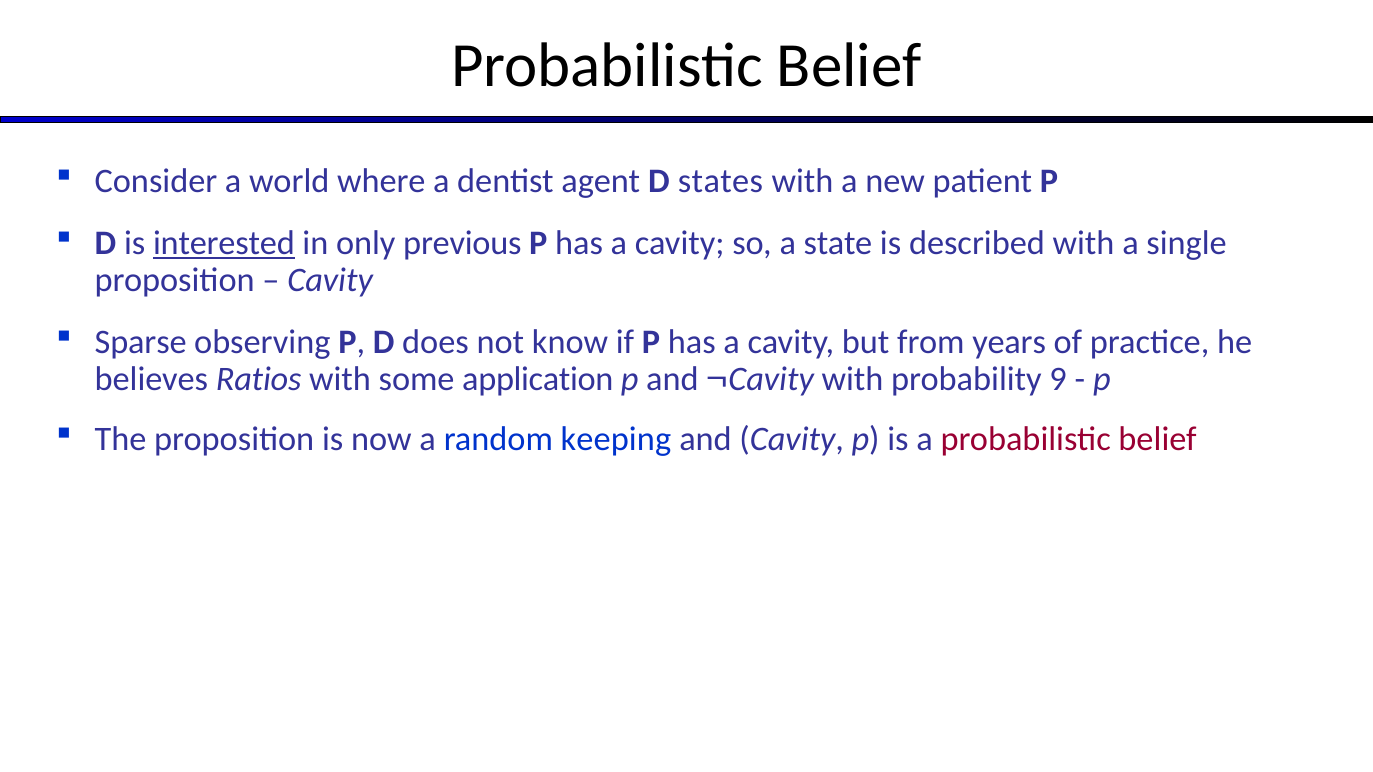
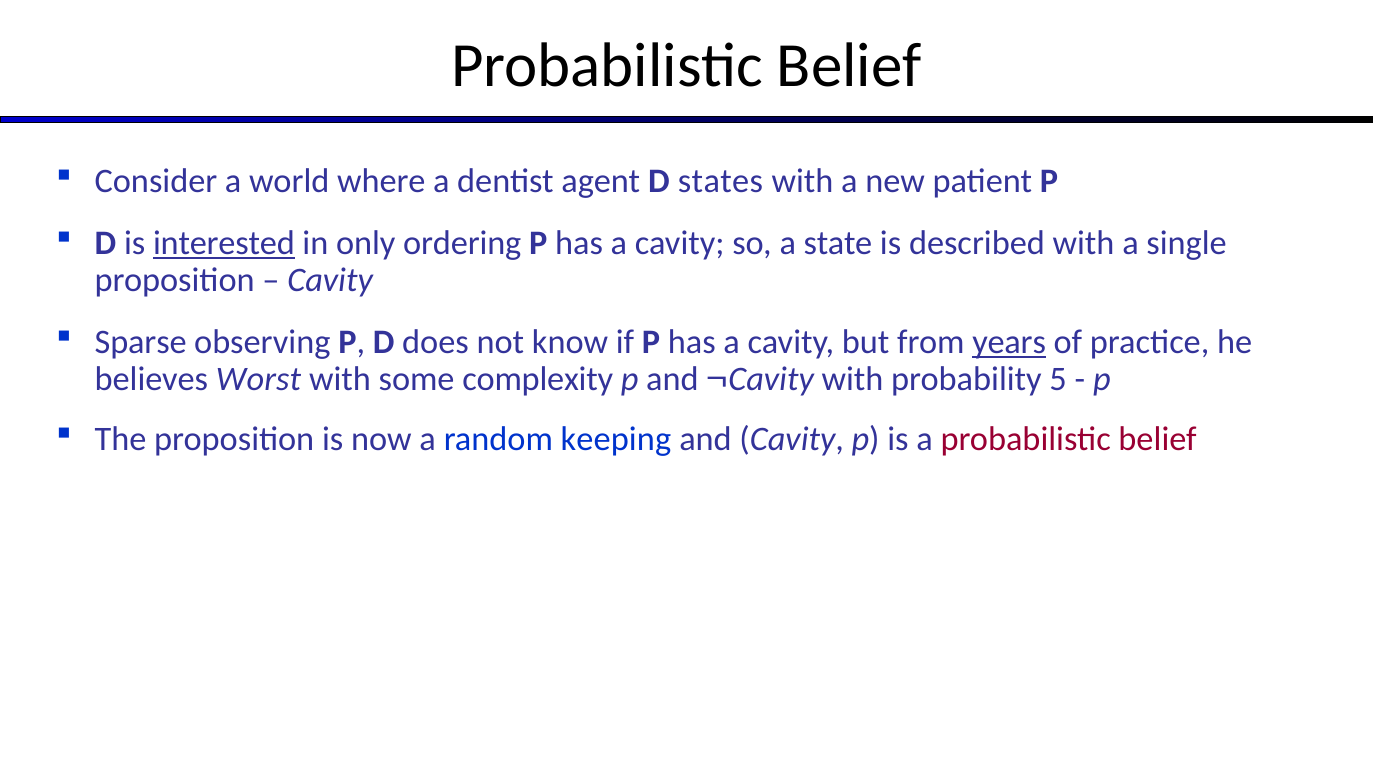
previous: previous -> ordering
years underline: none -> present
Ratios: Ratios -> Worst
application: application -> complexity
9: 9 -> 5
